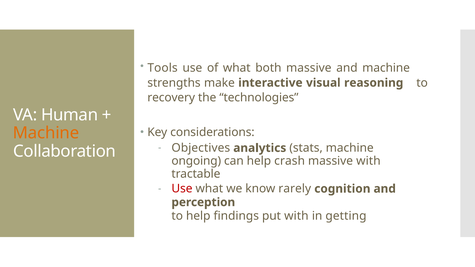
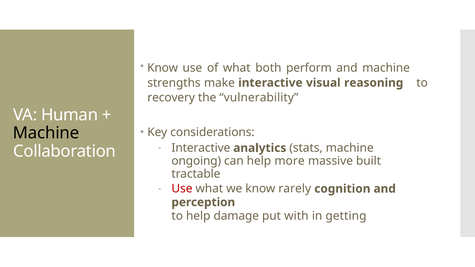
Tools at (163, 68): Tools -> Know
both massive: massive -> perform
technologies: technologies -> vulnerability
Machine at (46, 133) colour: orange -> black
Objectives at (201, 148): Objectives -> Interactive
crash: crash -> more
massive with: with -> built
findings: findings -> damage
